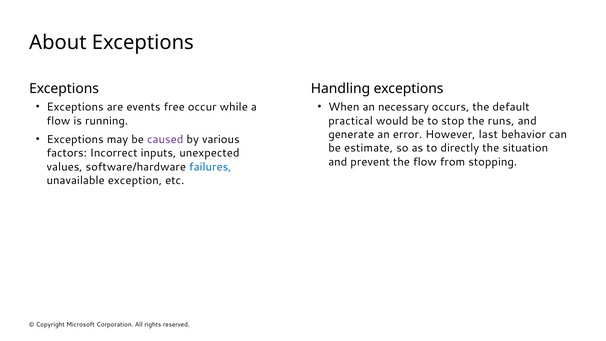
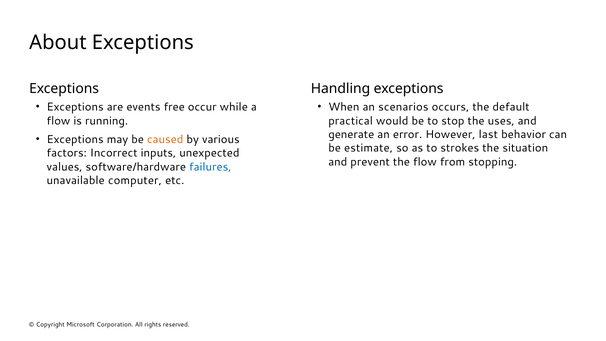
necessary: necessary -> scenarios
runs: runs -> uses
caused colour: purple -> orange
directly: directly -> strokes
exception: exception -> computer
